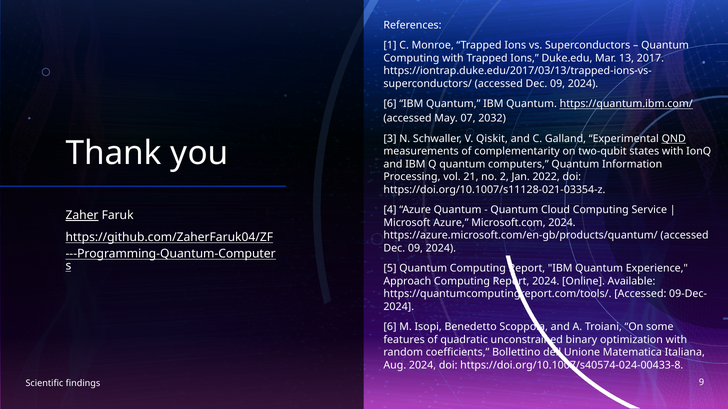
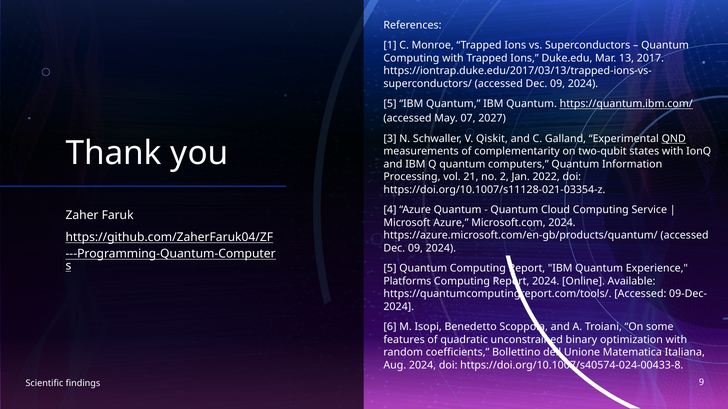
6 at (390, 104): 6 -> 5
2032: 2032 -> 2027
Zaher underline: present -> none
Approach: Approach -> Platforms
